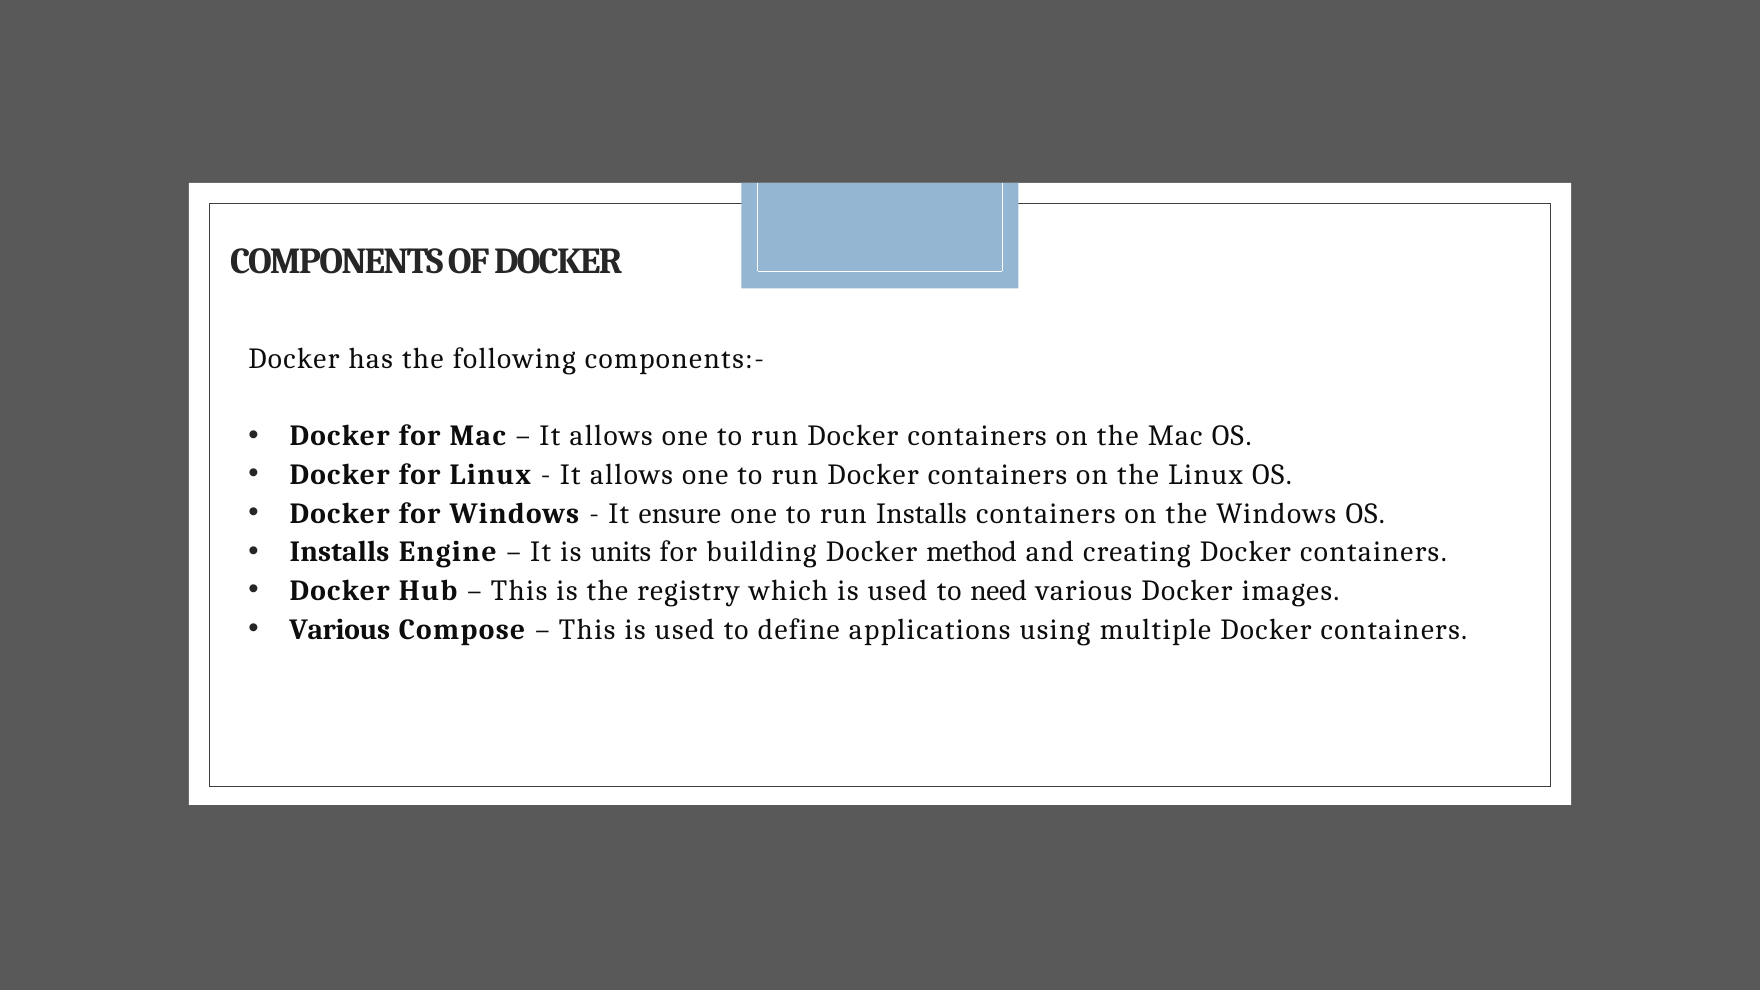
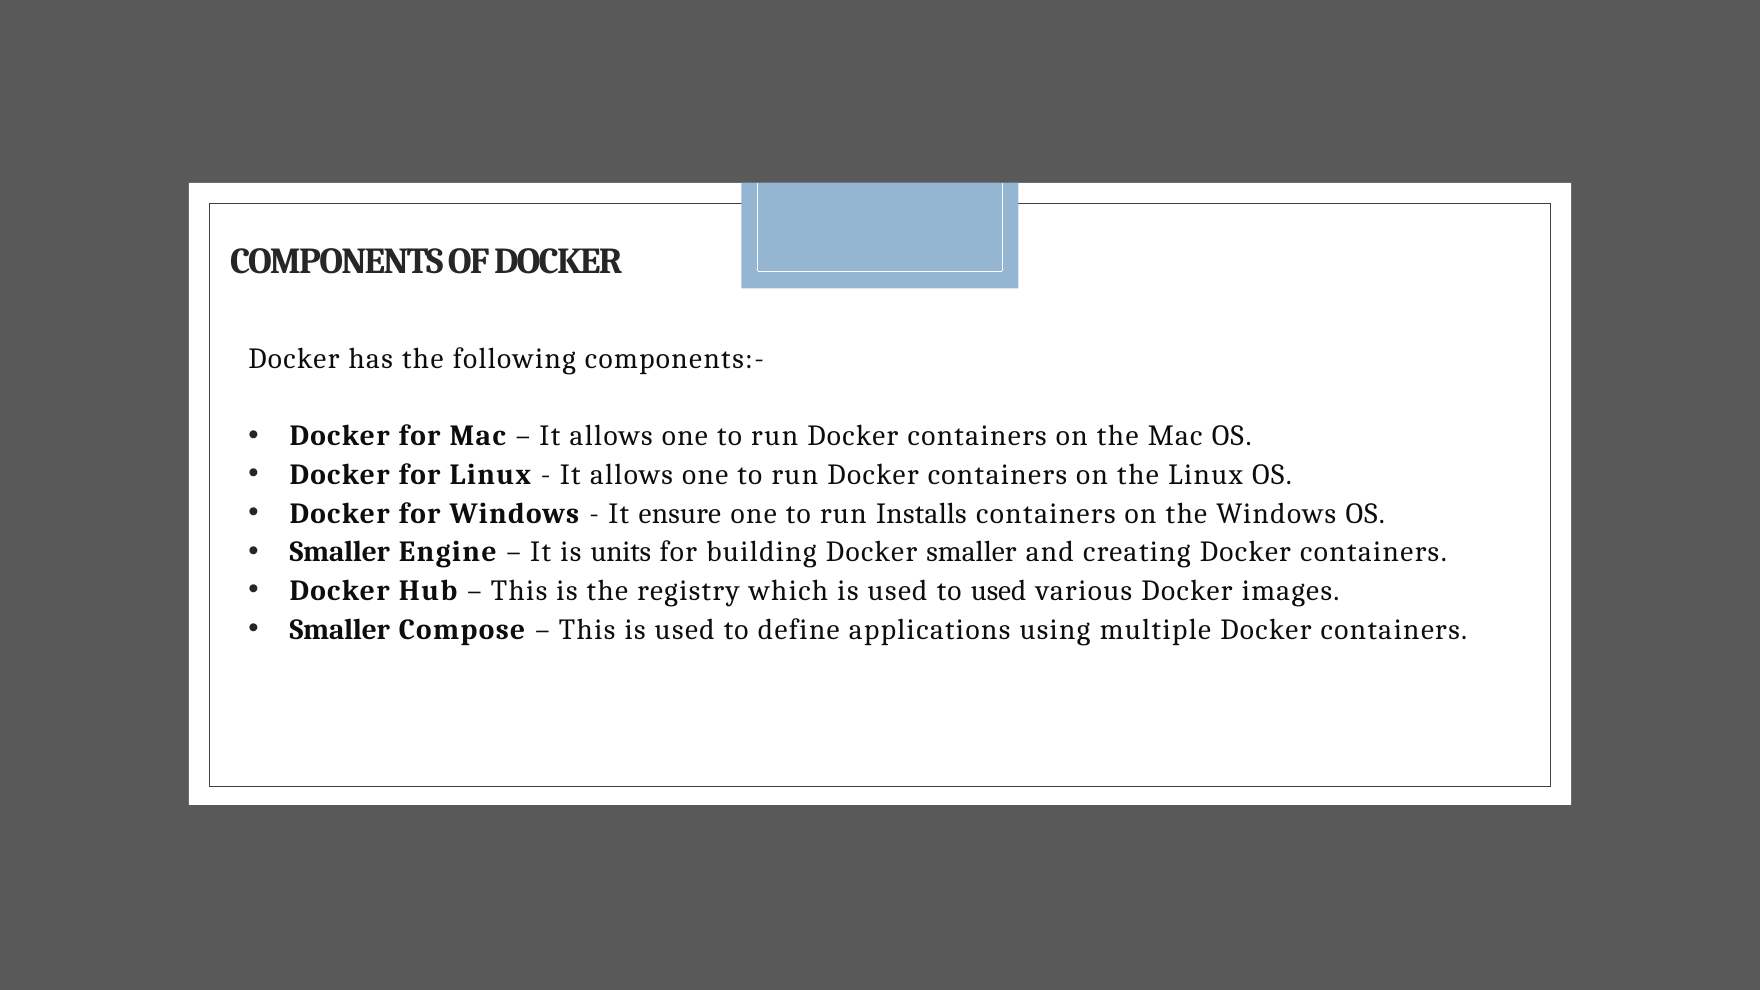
Installs at (340, 552): Installs -> Smaller
Docker method: method -> smaller
to need: need -> used
Various at (340, 629): Various -> Smaller
